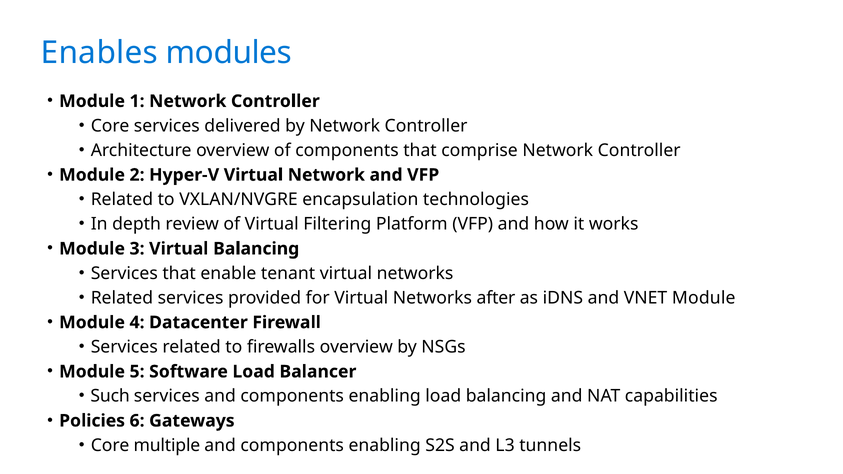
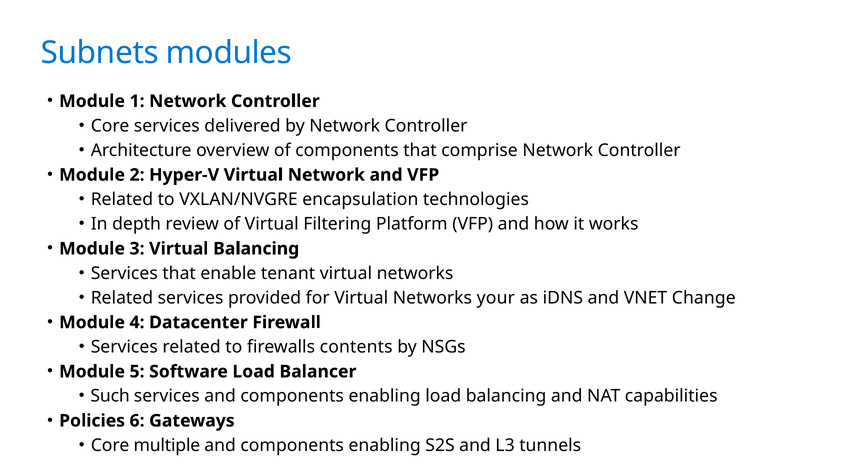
Enables: Enables -> Subnets
after: after -> your
VNET Module: Module -> Change
firewalls overview: overview -> contents
